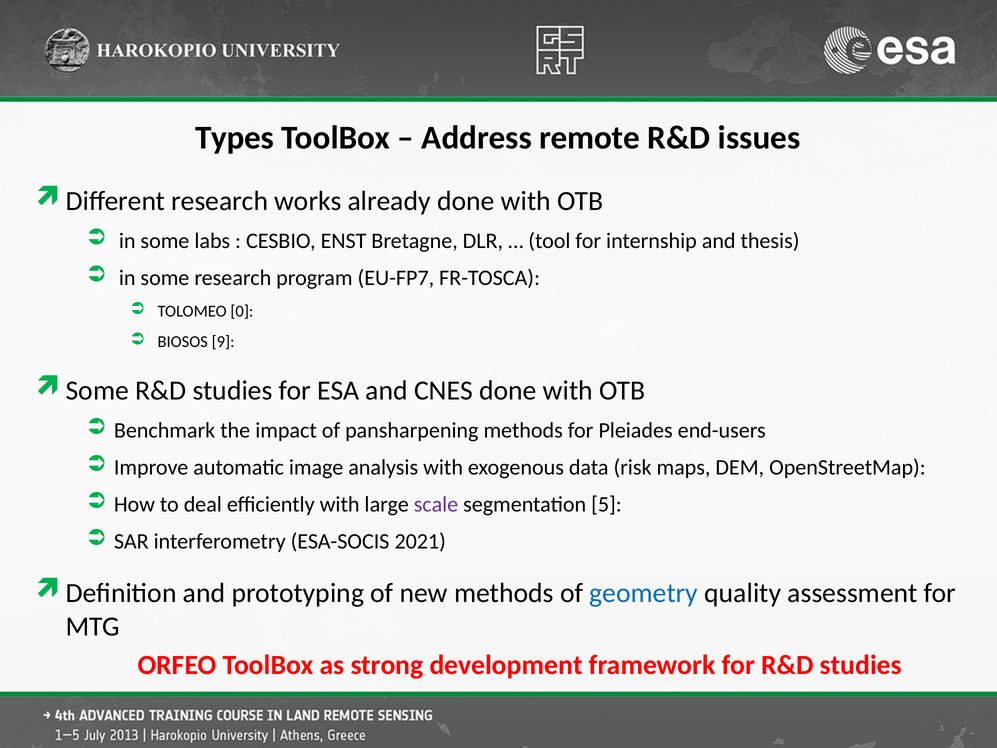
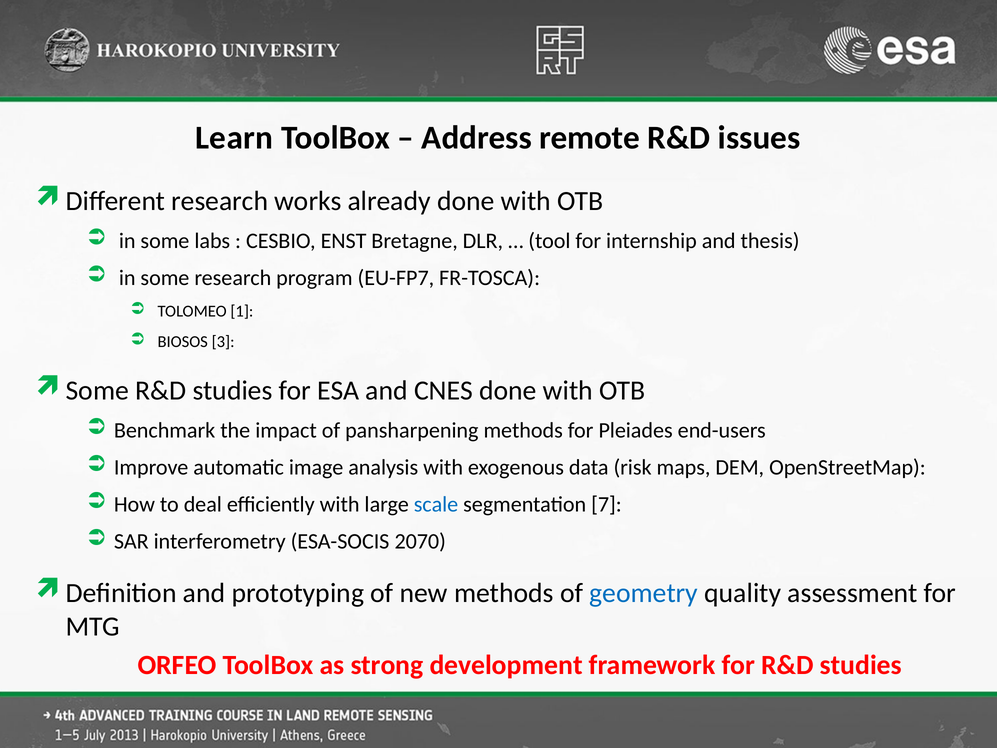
Types: Types -> Learn
0: 0 -> 1
9: 9 -> 3
scale colour: purple -> blue
5: 5 -> 7
2021: 2021 -> 2070
